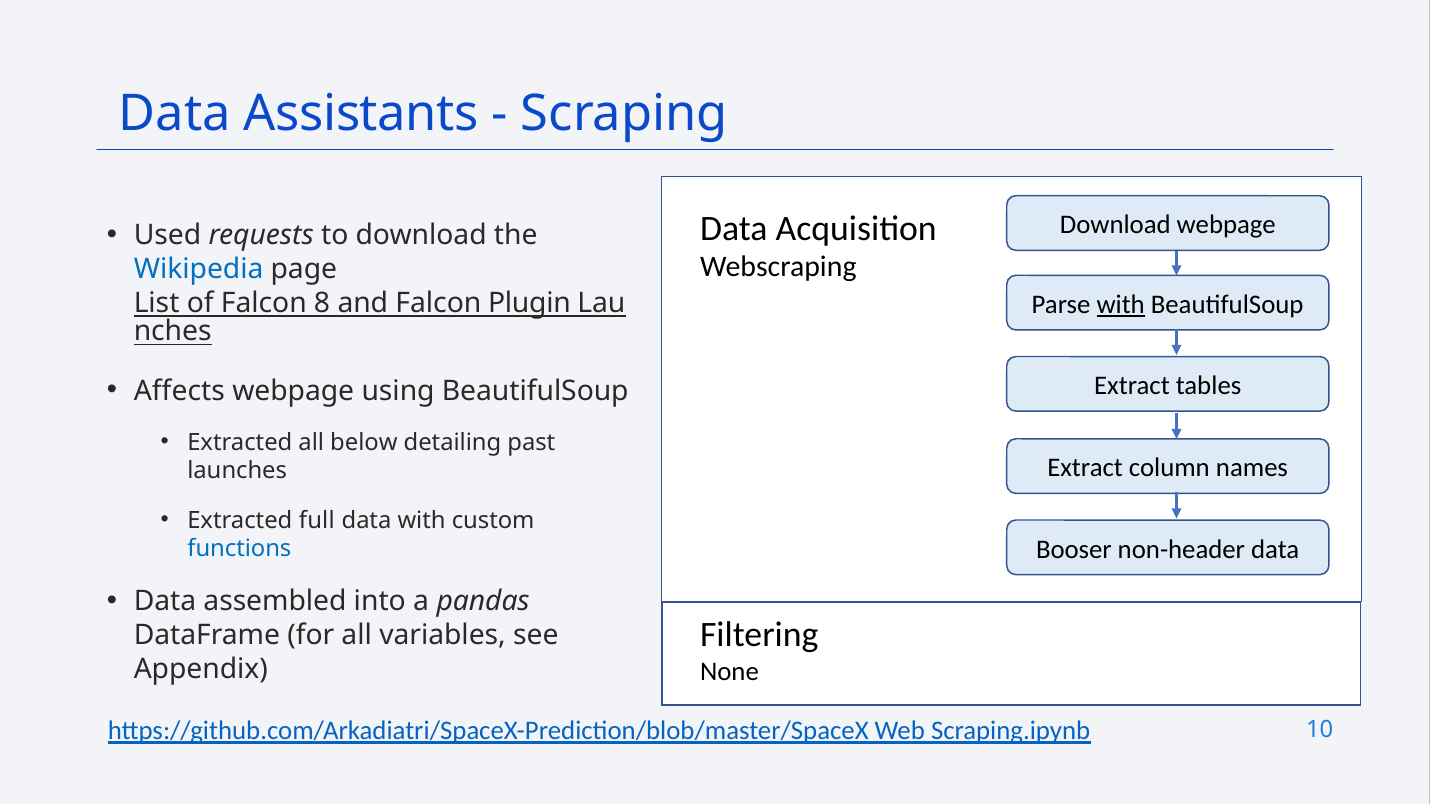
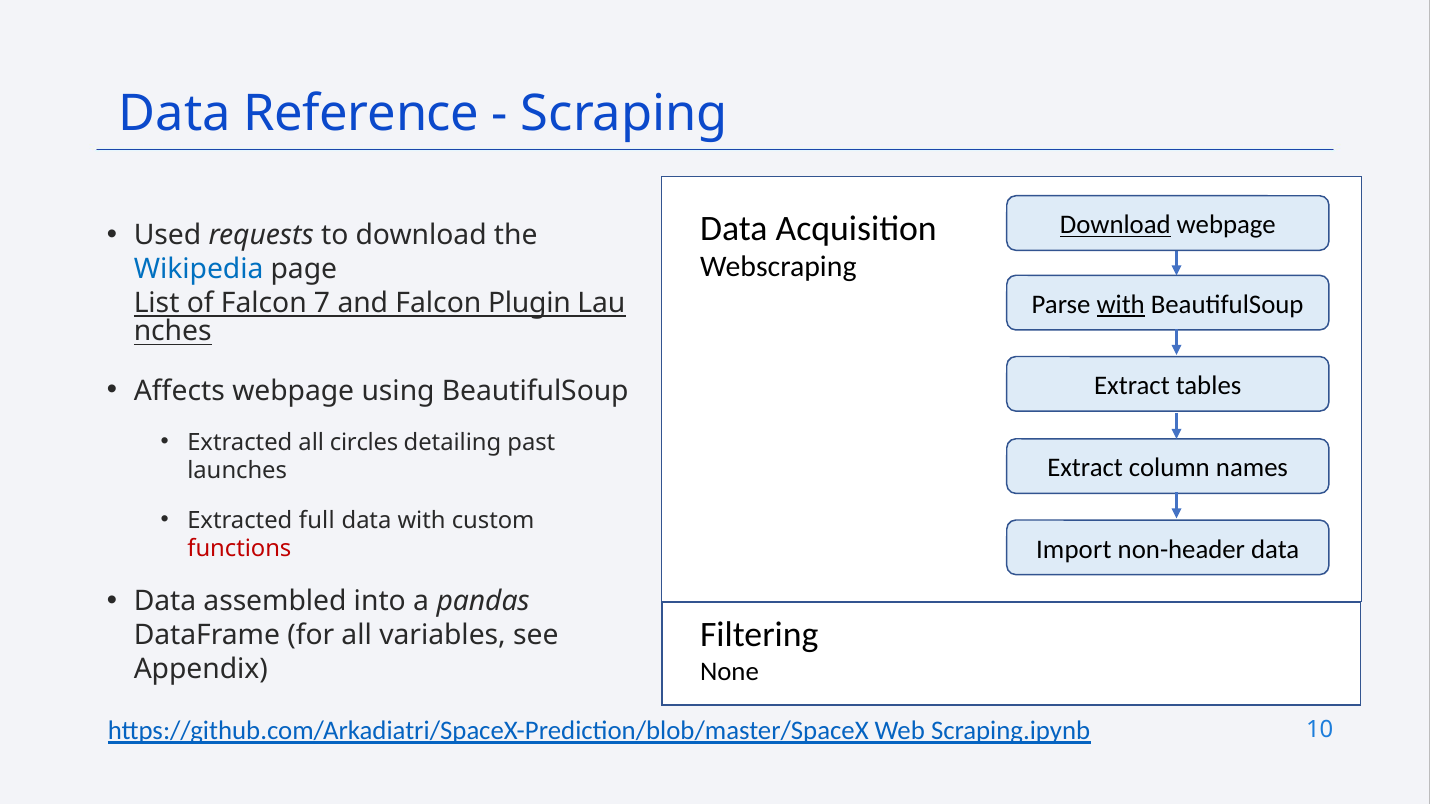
Assistants: Assistants -> Reference
Download at (1115, 225) underline: none -> present
8: 8 -> 7
below: below -> circles
Booser: Booser -> Import
functions colour: blue -> red
